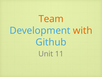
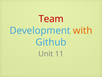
Team colour: orange -> red
